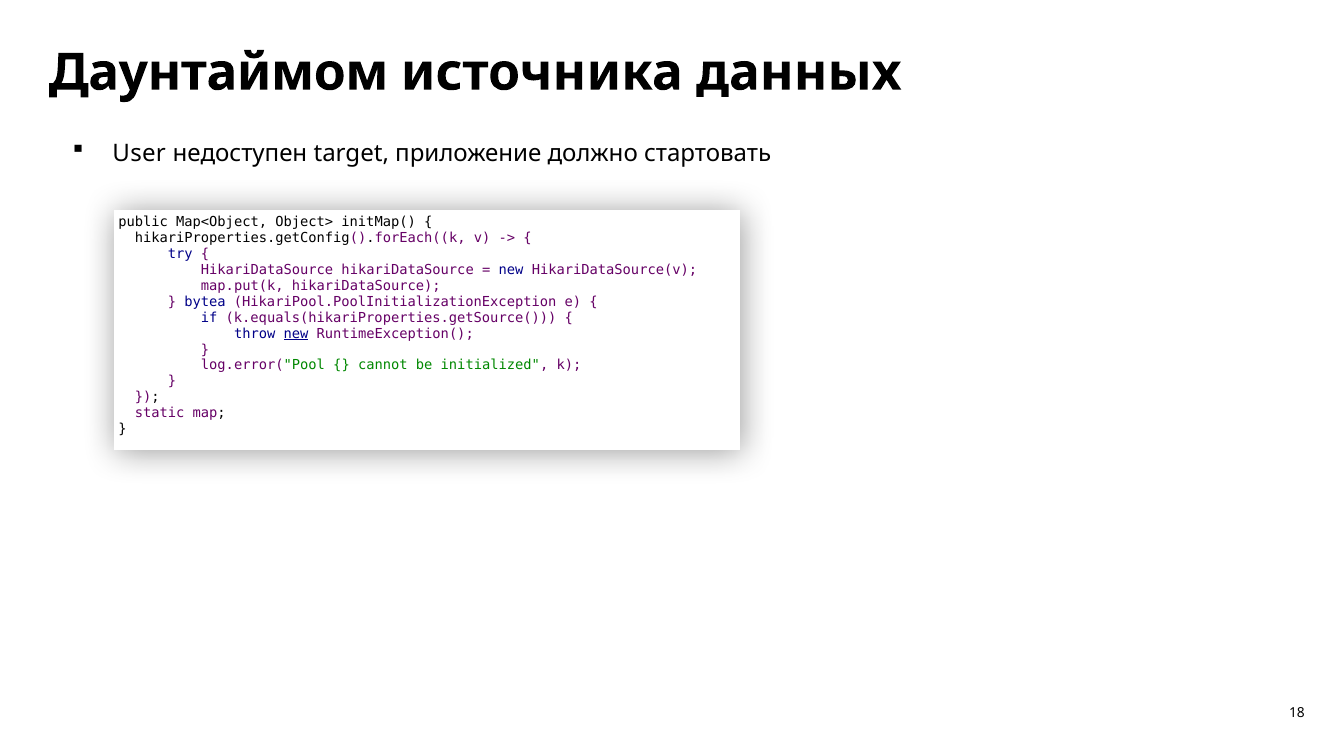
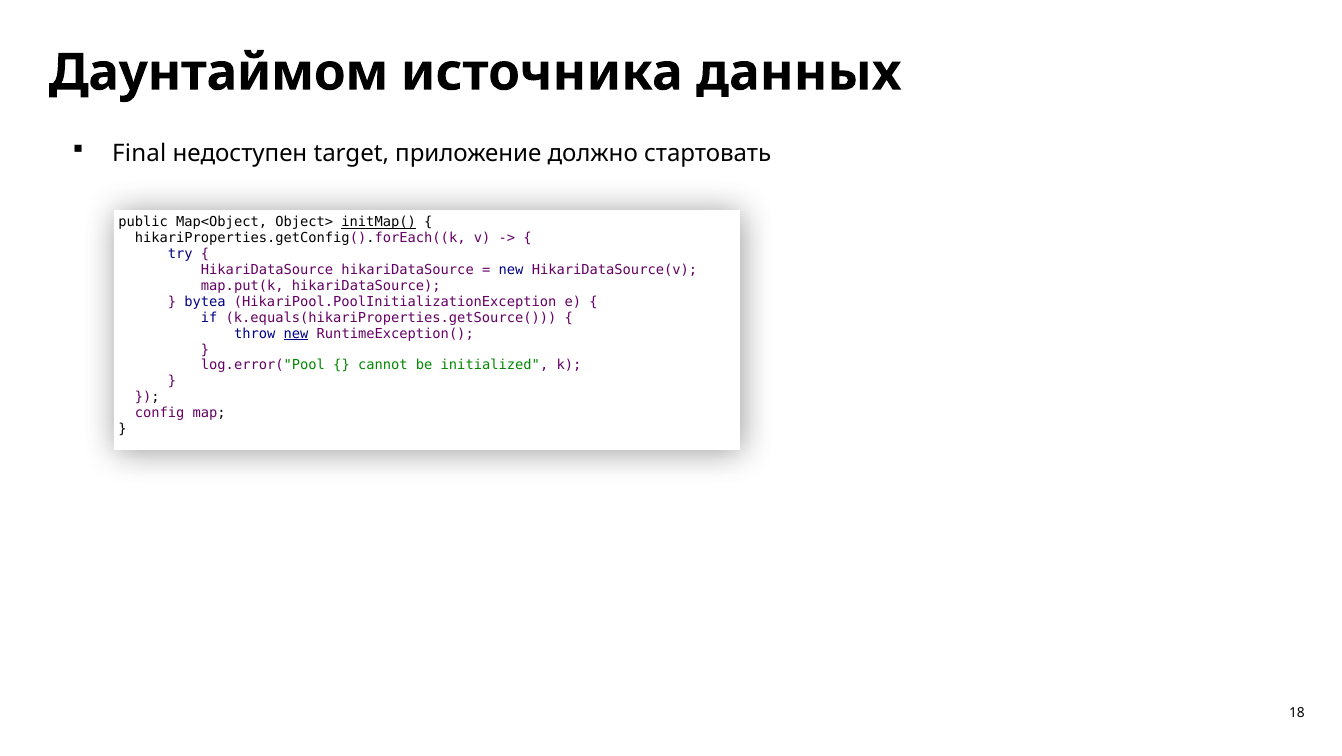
User: User -> Final
initMap( underline: none -> present
static: static -> config
